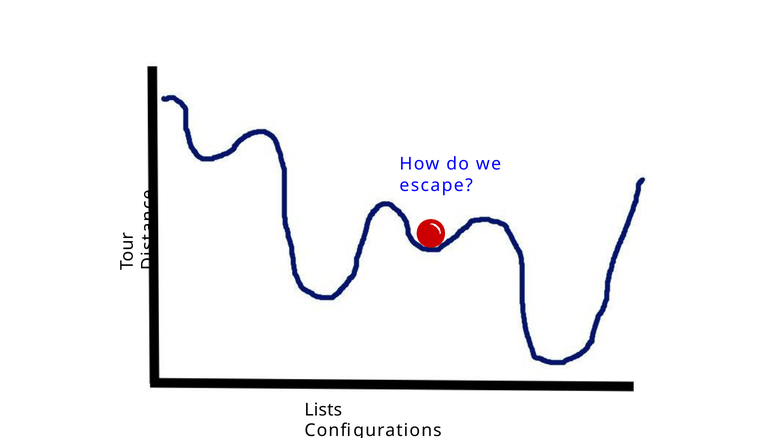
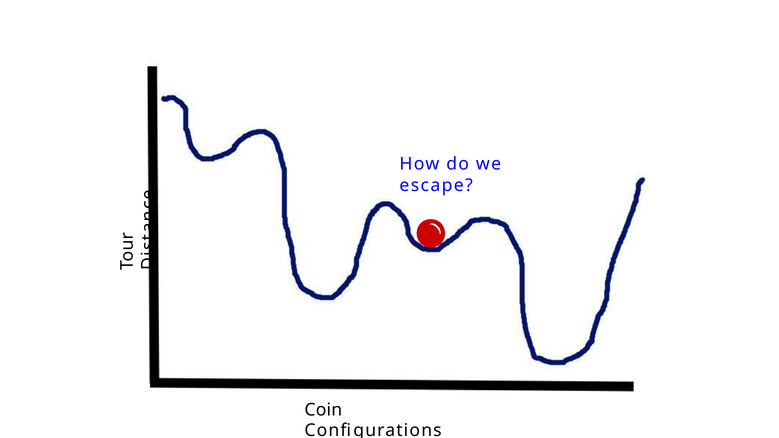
Lists: Lists -> Coin
